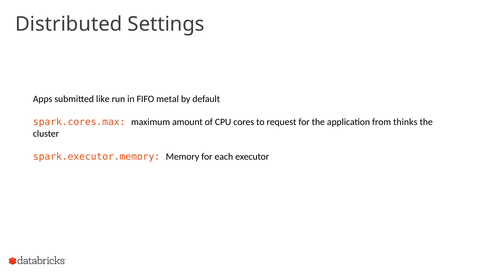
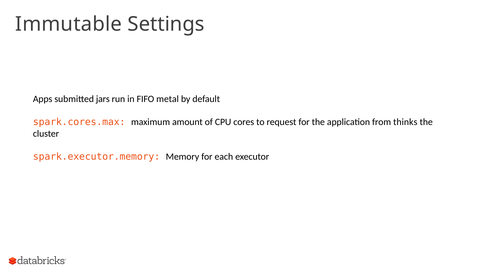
Distributed: Distributed -> Immutable
like: like -> jars
